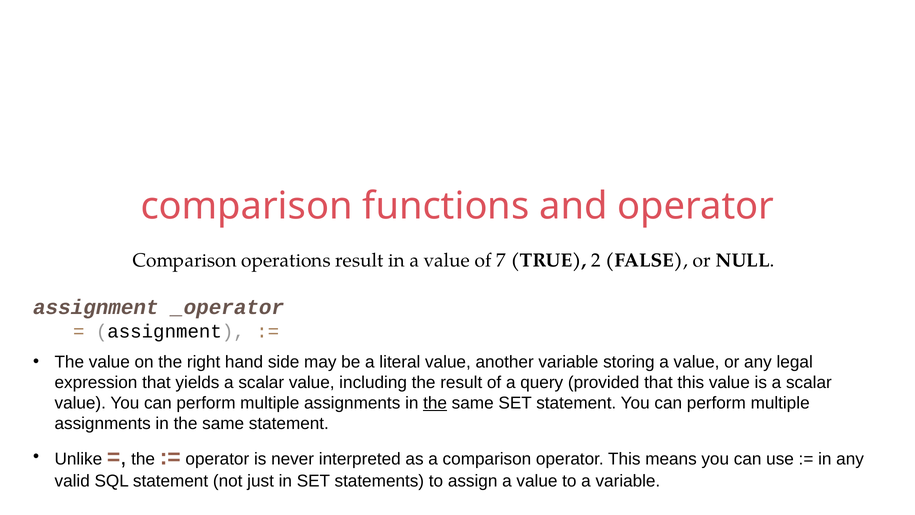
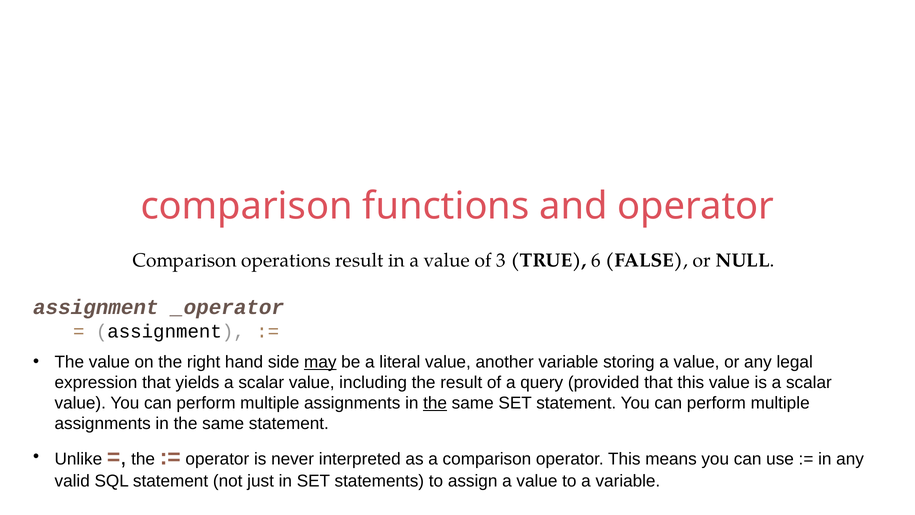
7: 7 -> 3
2: 2 -> 6
may underline: none -> present
